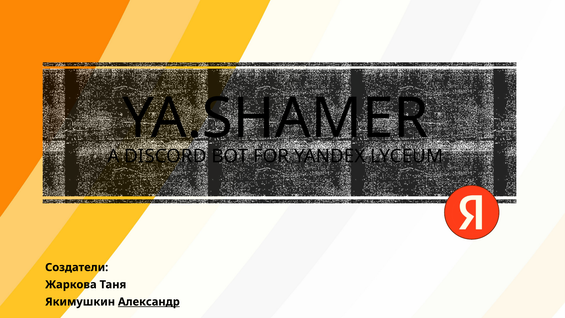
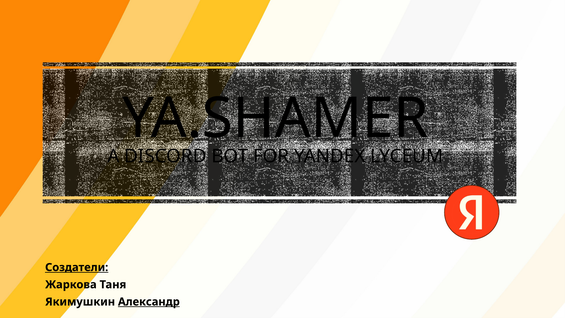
Создатели underline: none -> present
